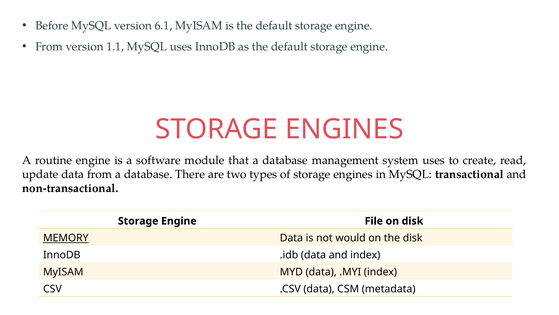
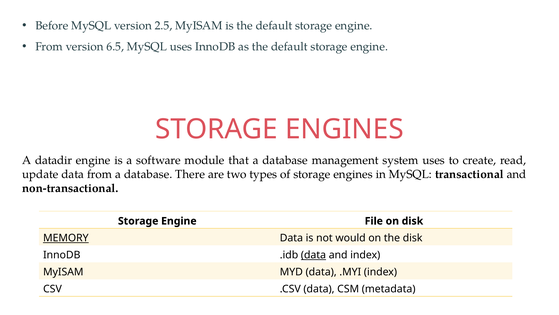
6.1: 6.1 -> 2.5
1.1: 1.1 -> 6.5
routine: routine -> datadir
data at (313, 255) underline: none -> present
